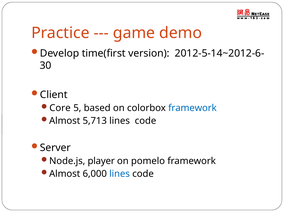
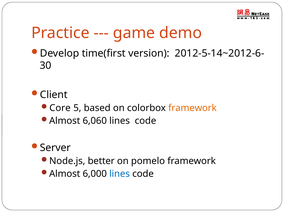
framework at (192, 108) colour: blue -> orange
5,713: 5,713 -> 6,060
player: player -> better
